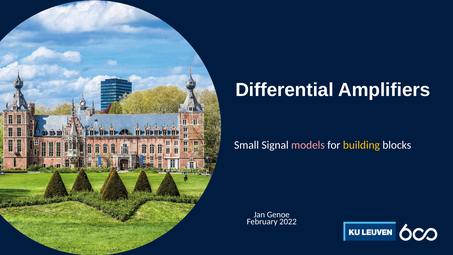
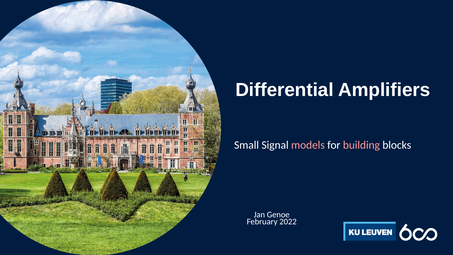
building colour: yellow -> pink
